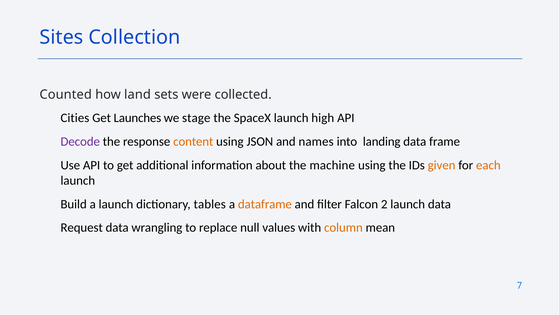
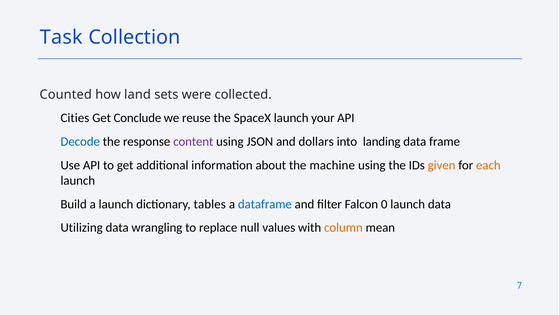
Sites: Sites -> Task
Launches: Launches -> Conclude
stage: stage -> reuse
high: high -> your
Decode colour: purple -> blue
content colour: orange -> purple
names: names -> dollars
dataframe colour: orange -> blue
2: 2 -> 0
Request: Request -> Utilizing
